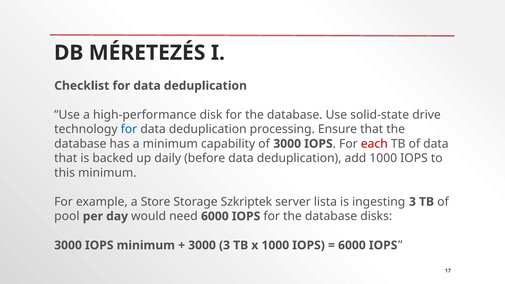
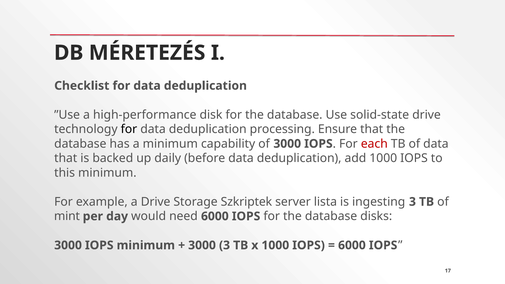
for at (129, 129) colour: blue -> black
a Store: Store -> Drive
pool: pool -> mint
